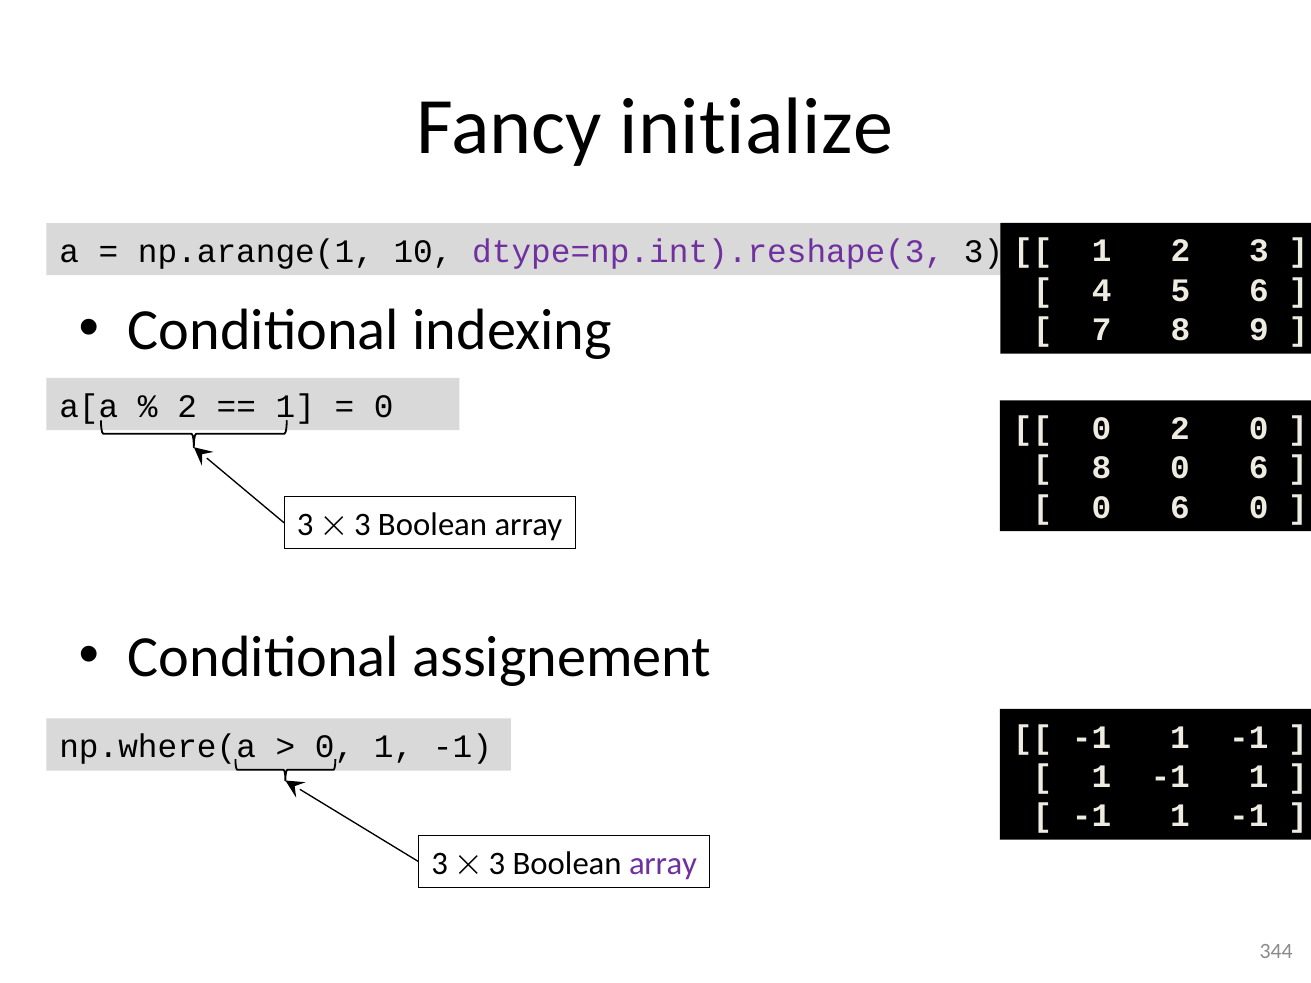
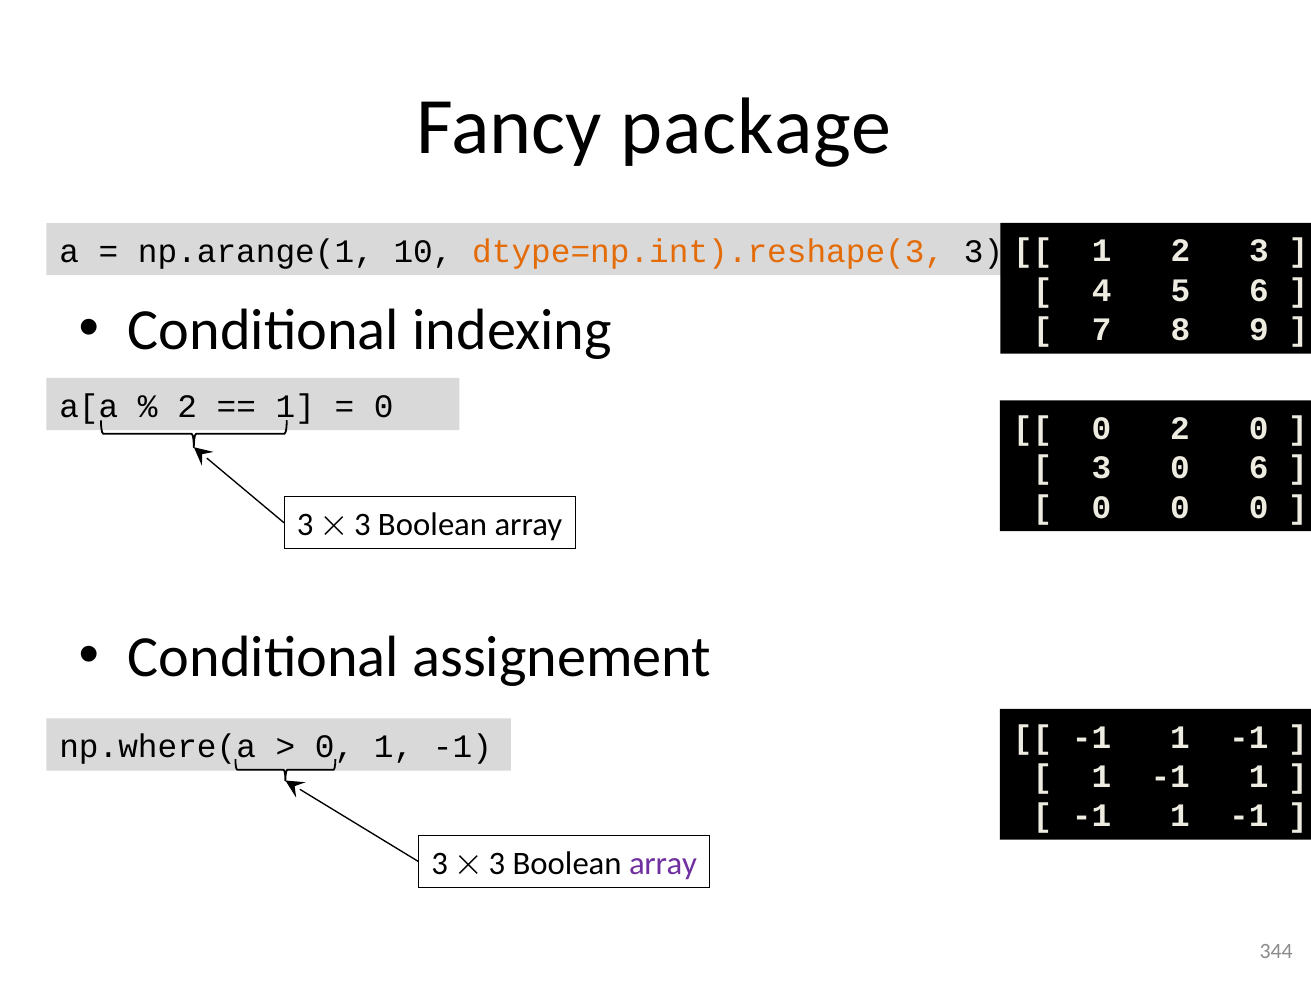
initialize: initialize -> package
dtype=np.int).reshape(3 colour: purple -> orange
8 at (1101, 468): 8 -> 3
6 at (1180, 508): 6 -> 0
